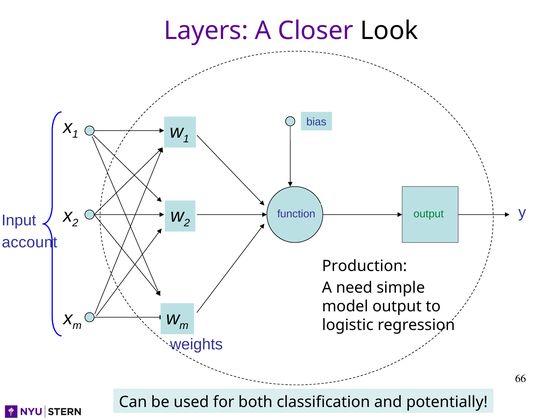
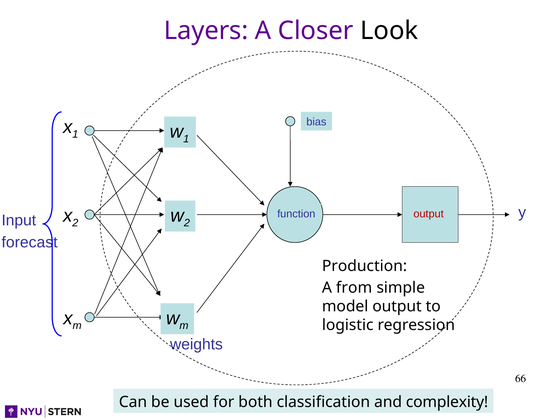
output at (429, 214) colour: green -> red
account: account -> forecast
need: need -> from
potentially: potentially -> complexity
